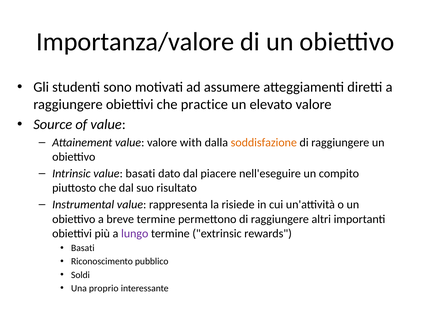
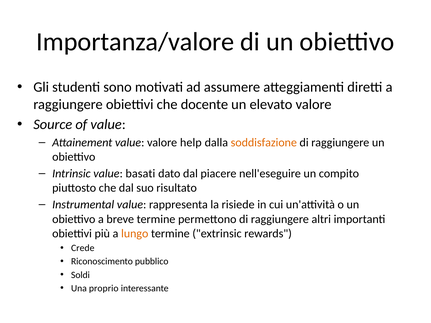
practice: practice -> docente
with: with -> help
lungo colour: purple -> orange
Basati at (83, 248): Basati -> Crede
